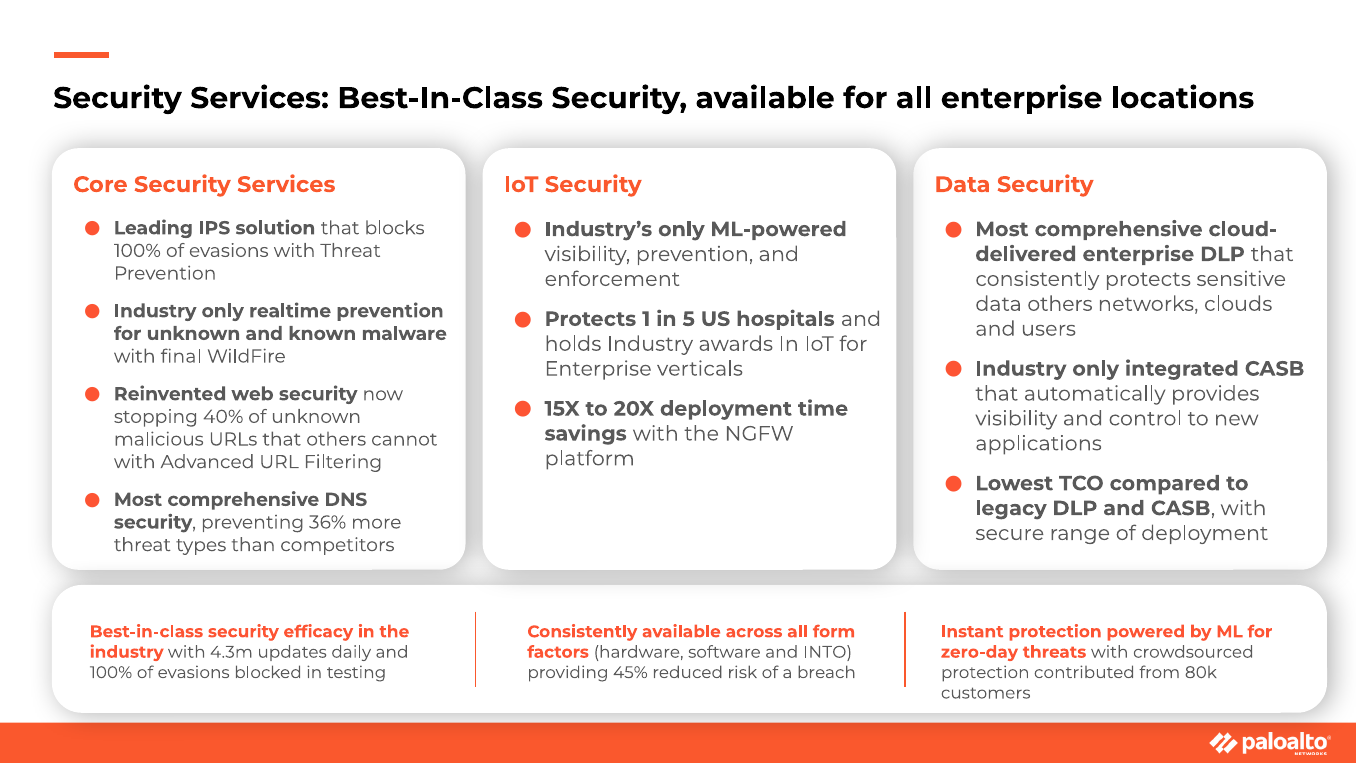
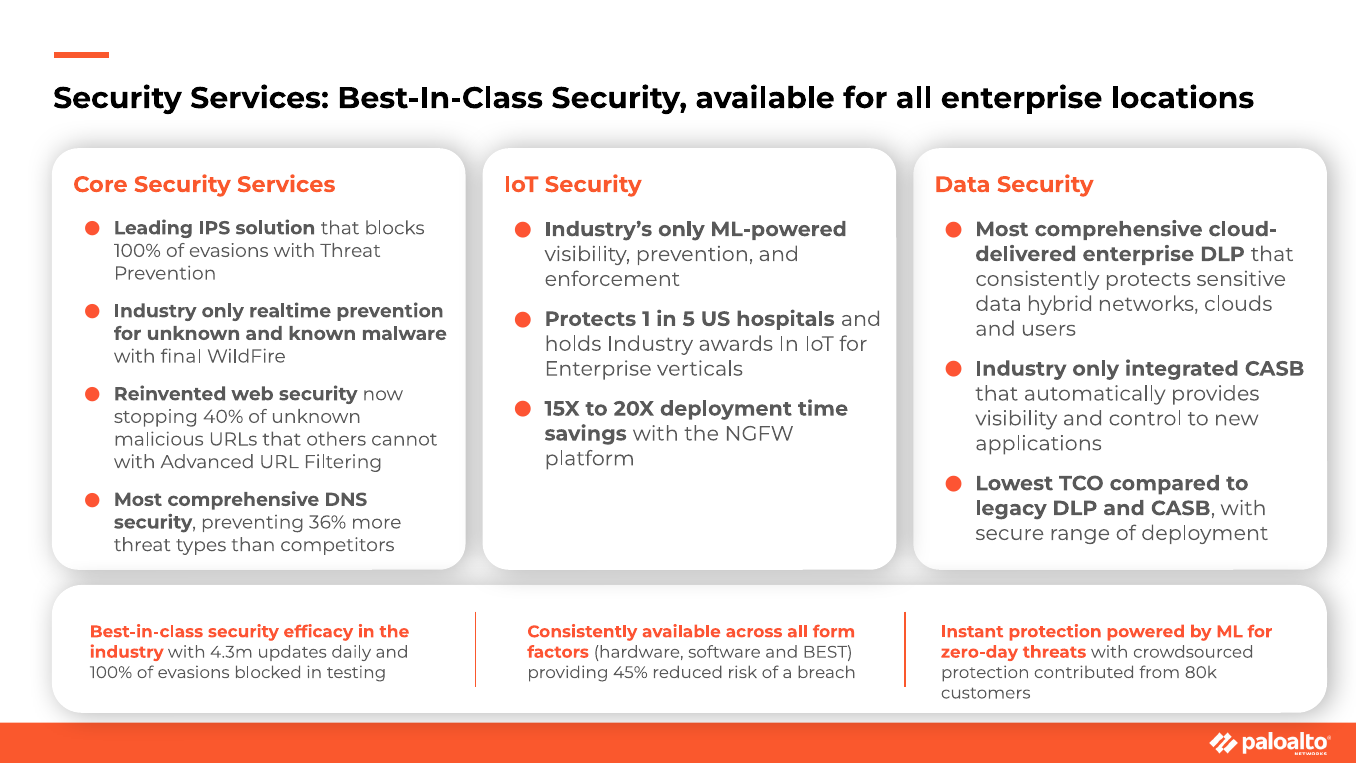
data others: others -> hybrid
INTO: INTO -> BEST
